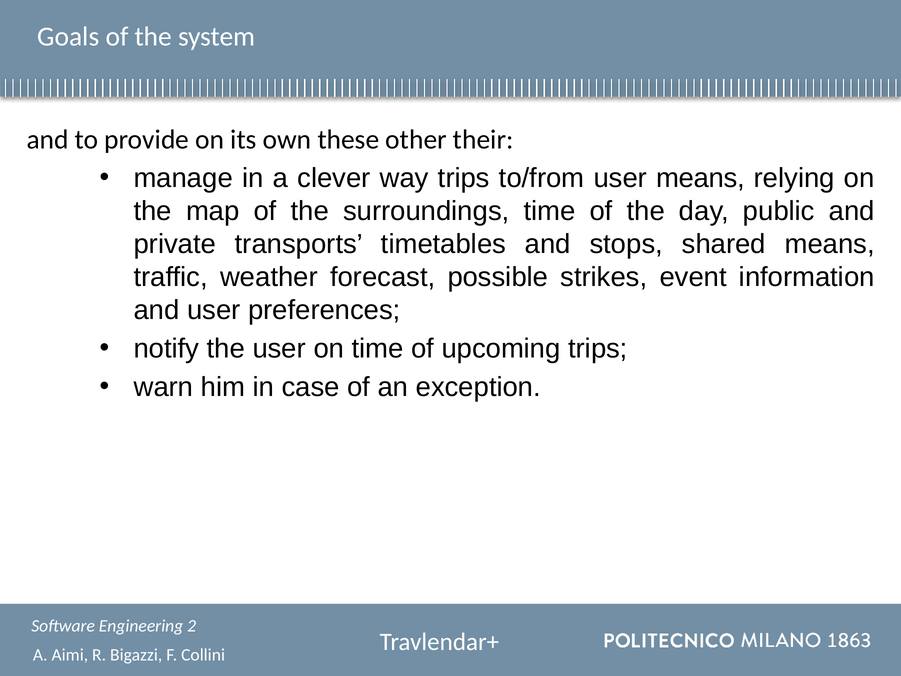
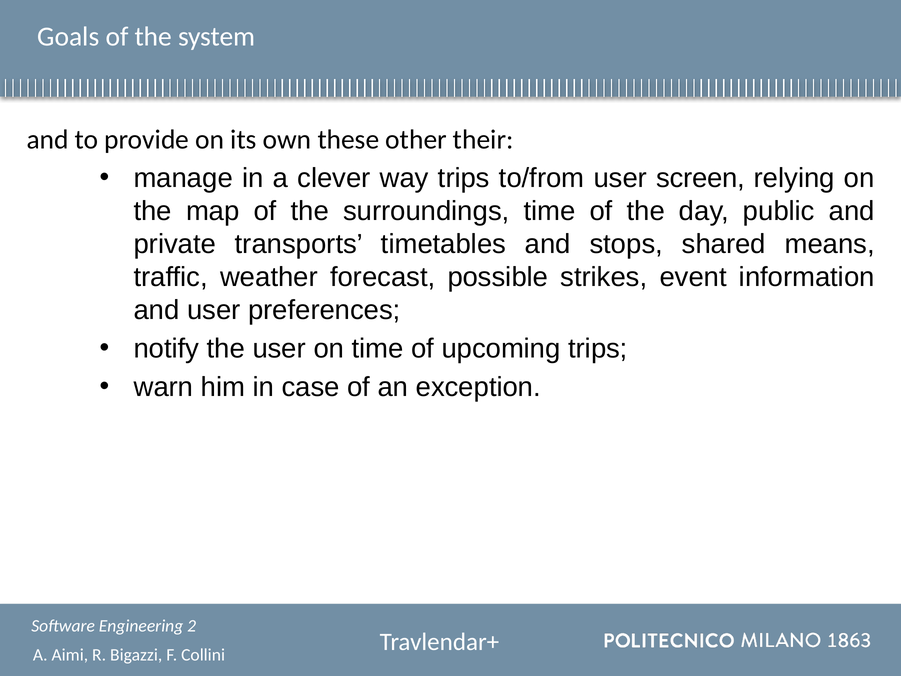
user means: means -> screen
